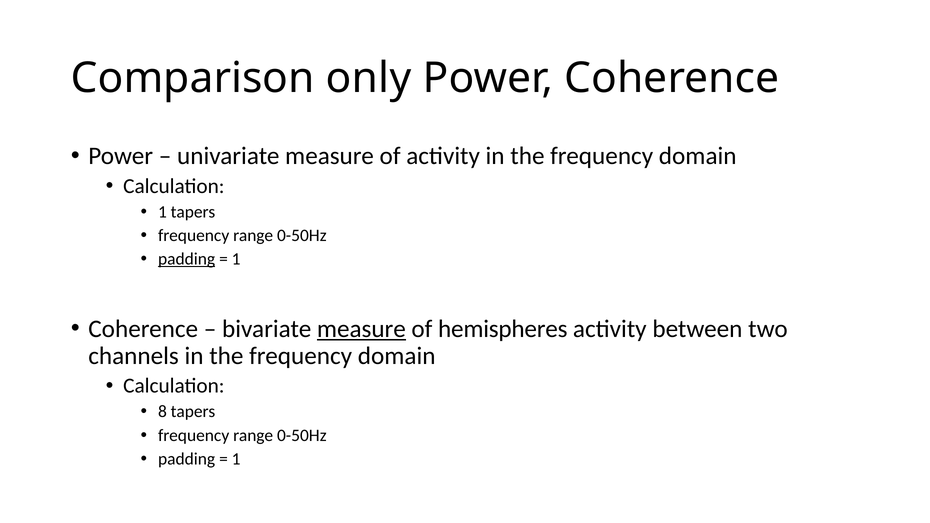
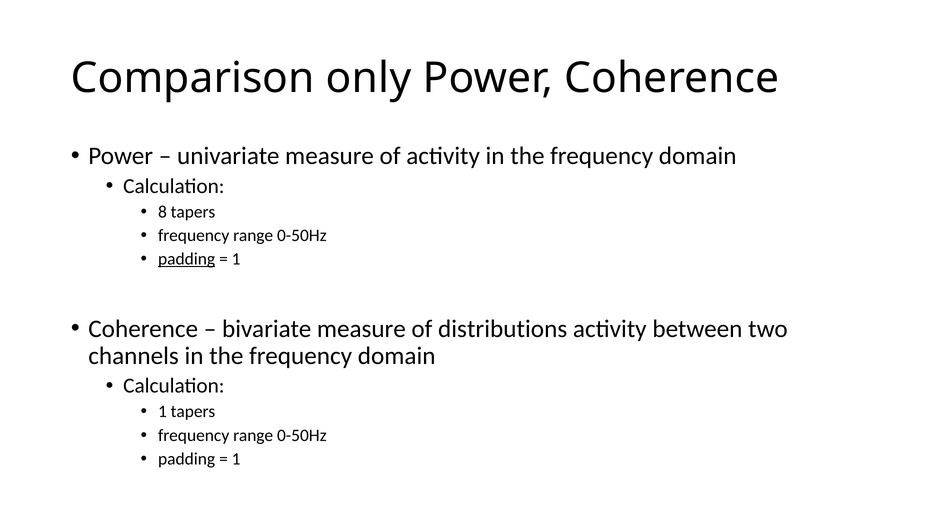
1 at (163, 212): 1 -> 8
measure at (361, 329) underline: present -> none
hemispheres: hemispheres -> distributions
8 at (163, 412): 8 -> 1
